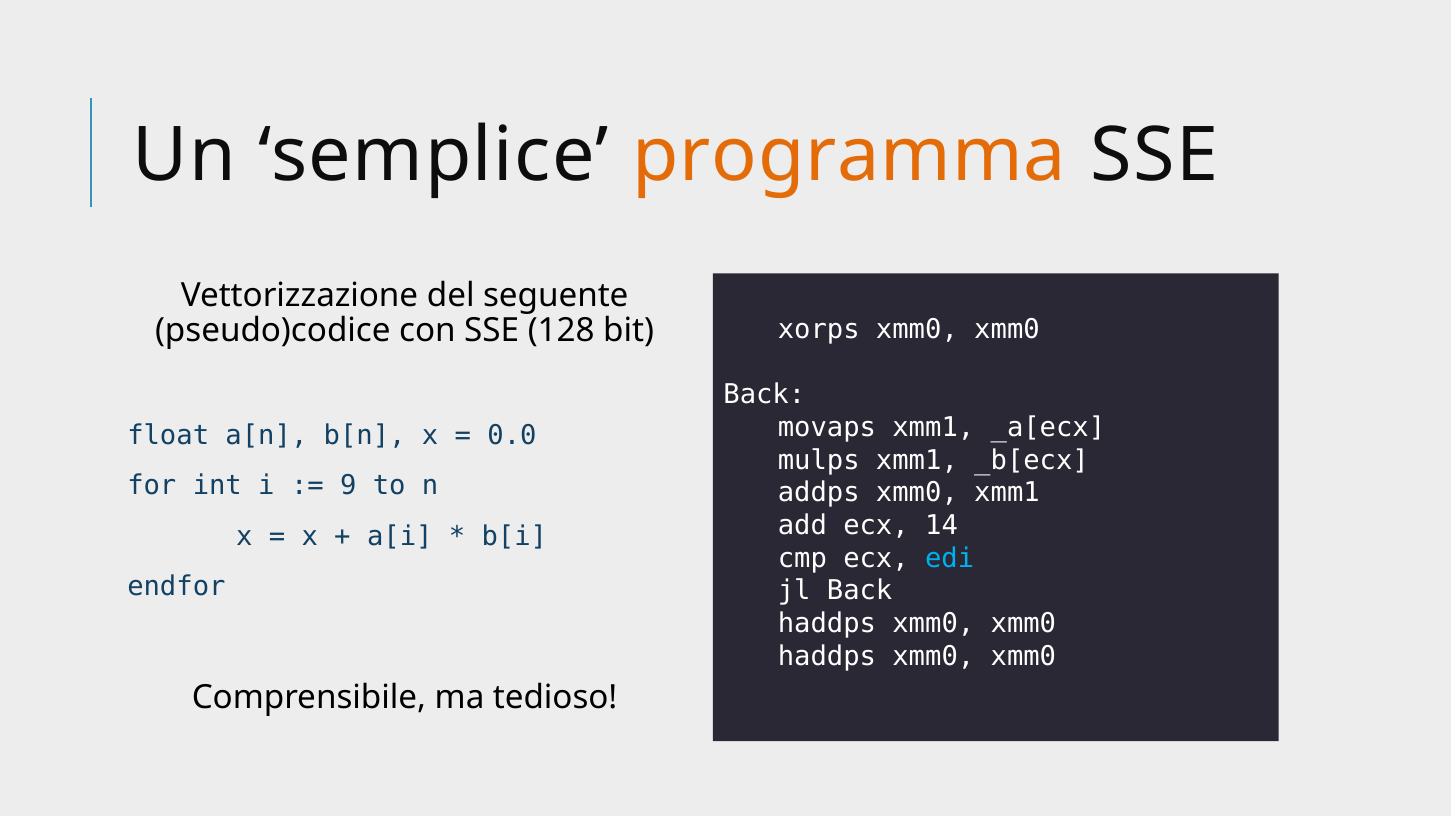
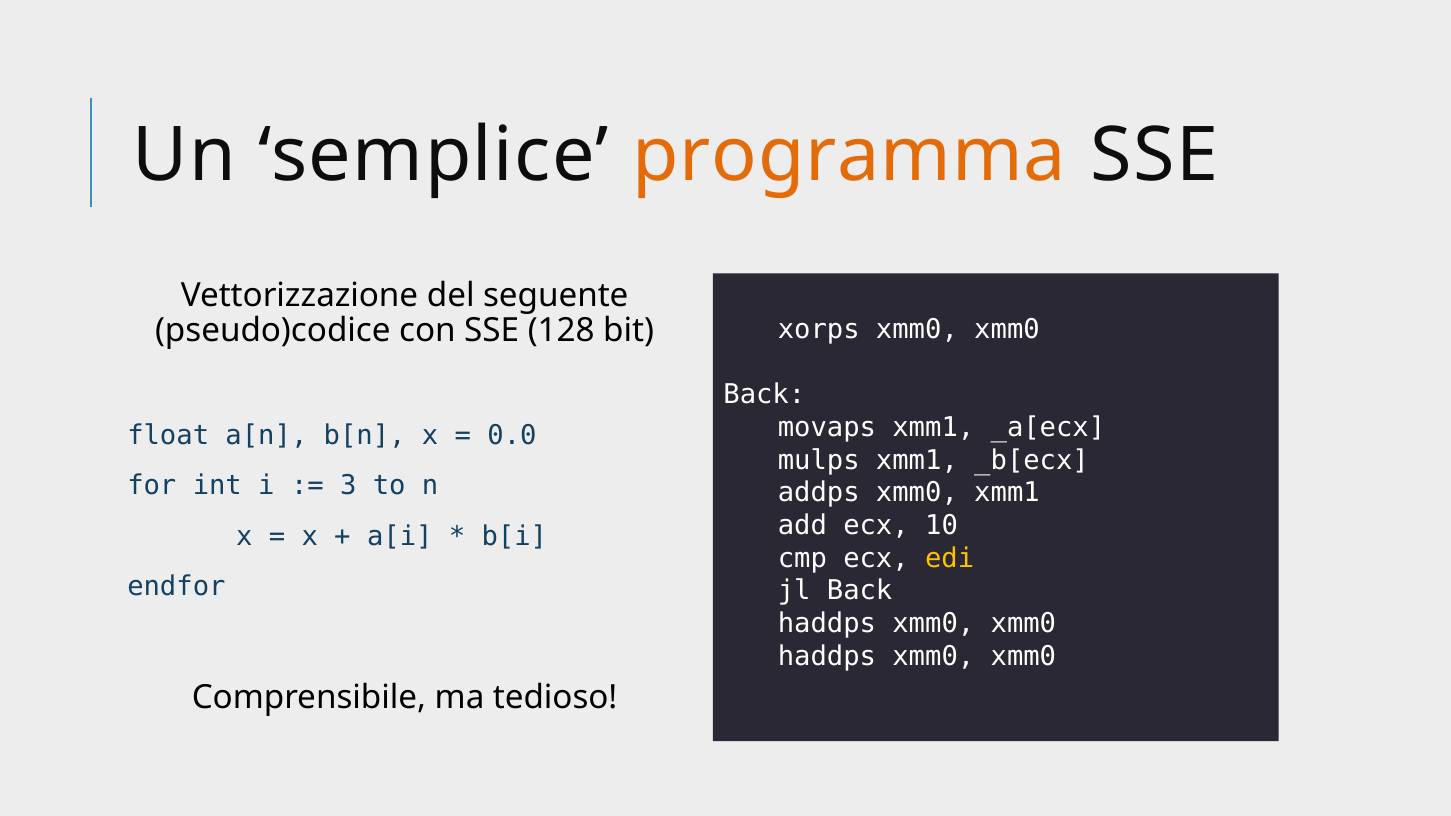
9: 9 -> 3
14: 14 -> 10
edi colour: light blue -> yellow
